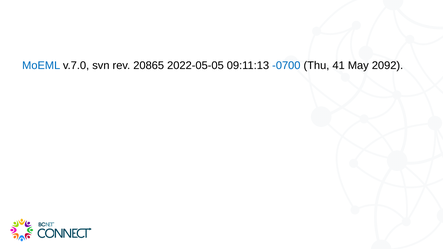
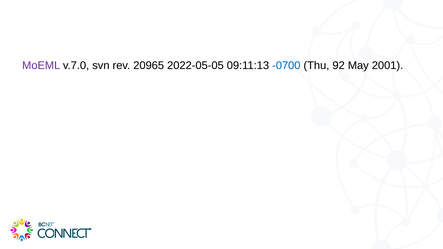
MoEML colour: blue -> purple
20865: 20865 -> 20965
41: 41 -> 92
2092: 2092 -> 2001
